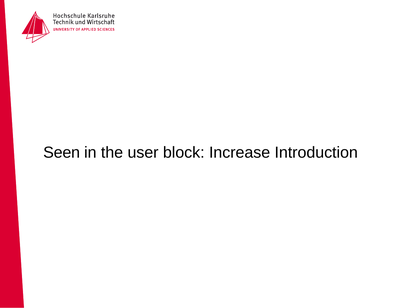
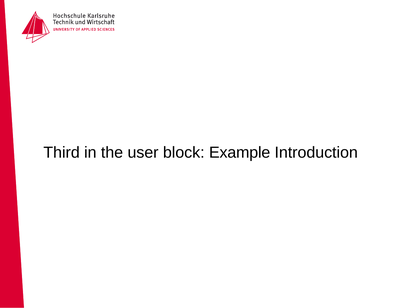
Seen: Seen -> Third
Increase: Increase -> Example
